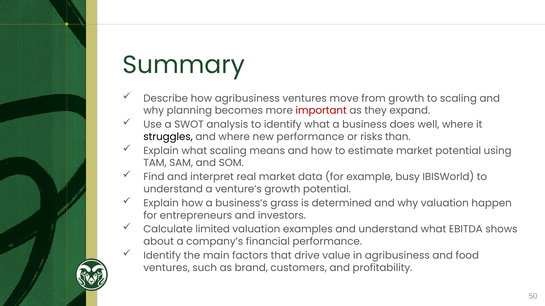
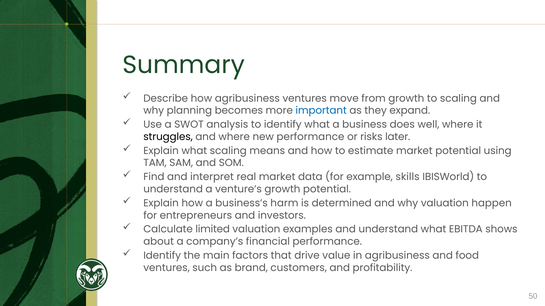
important colour: red -> blue
than: than -> later
busy: busy -> skills
grass: grass -> harm
